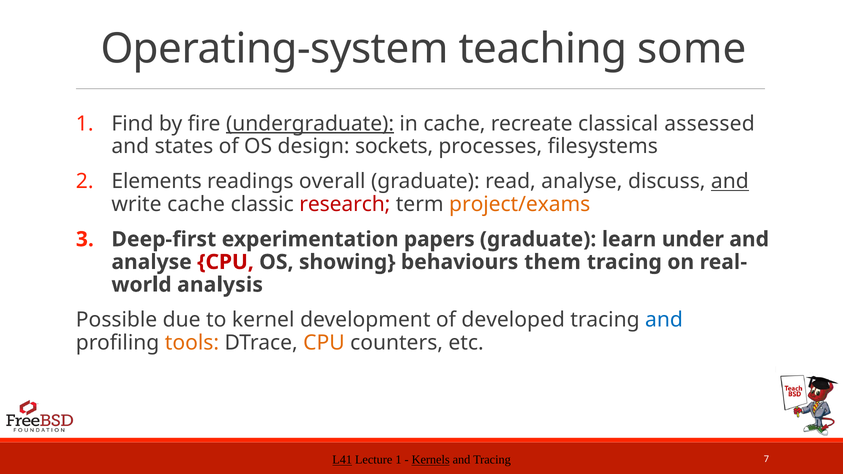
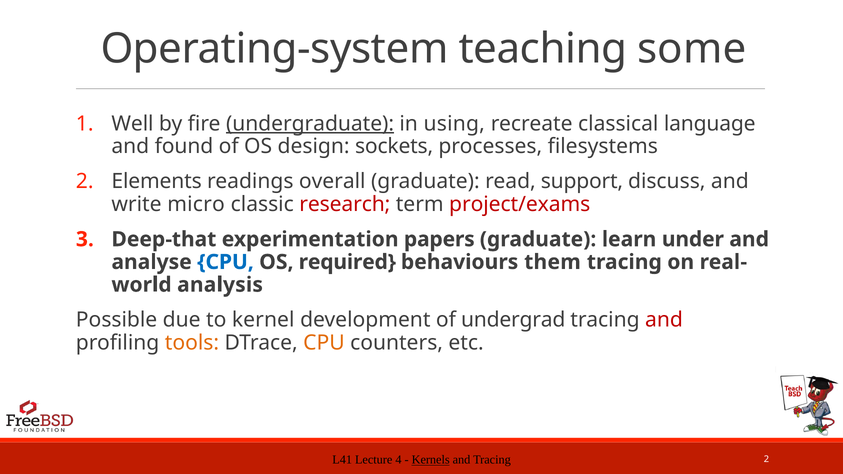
Find: Find -> Well
in cache: cache -> using
assessed: assessed -> language
states: states -> found
read analyse: analyse -> support
and at (730, 182) underline: present -> none
write cache: cache -> micro
project/exams colour: orange -> red
Deep-first: Deep-first -> Deep-that
CPU at (226, 262) colour: red -> blue
showing: showing -> required
developed: developed -> undergrad
and at (664, 320) colour: blue -> red
L41 underline: present -> none
Lecture 1: 1 -> 4
Tracing 7: 7 -> 2
